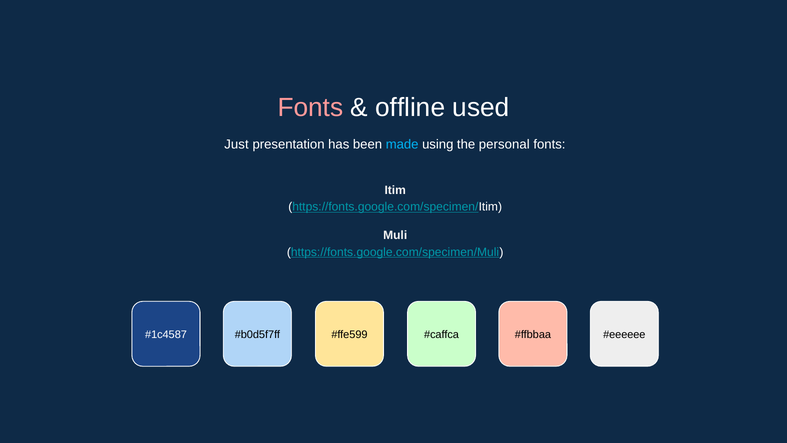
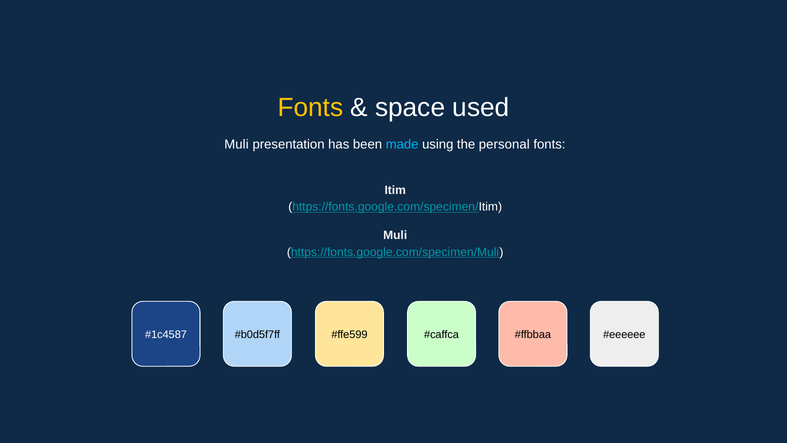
Fonts at (310, 108) colour: pink -> yellow
offline: offline -> space
Just at (236, 144): Just -> Muli
